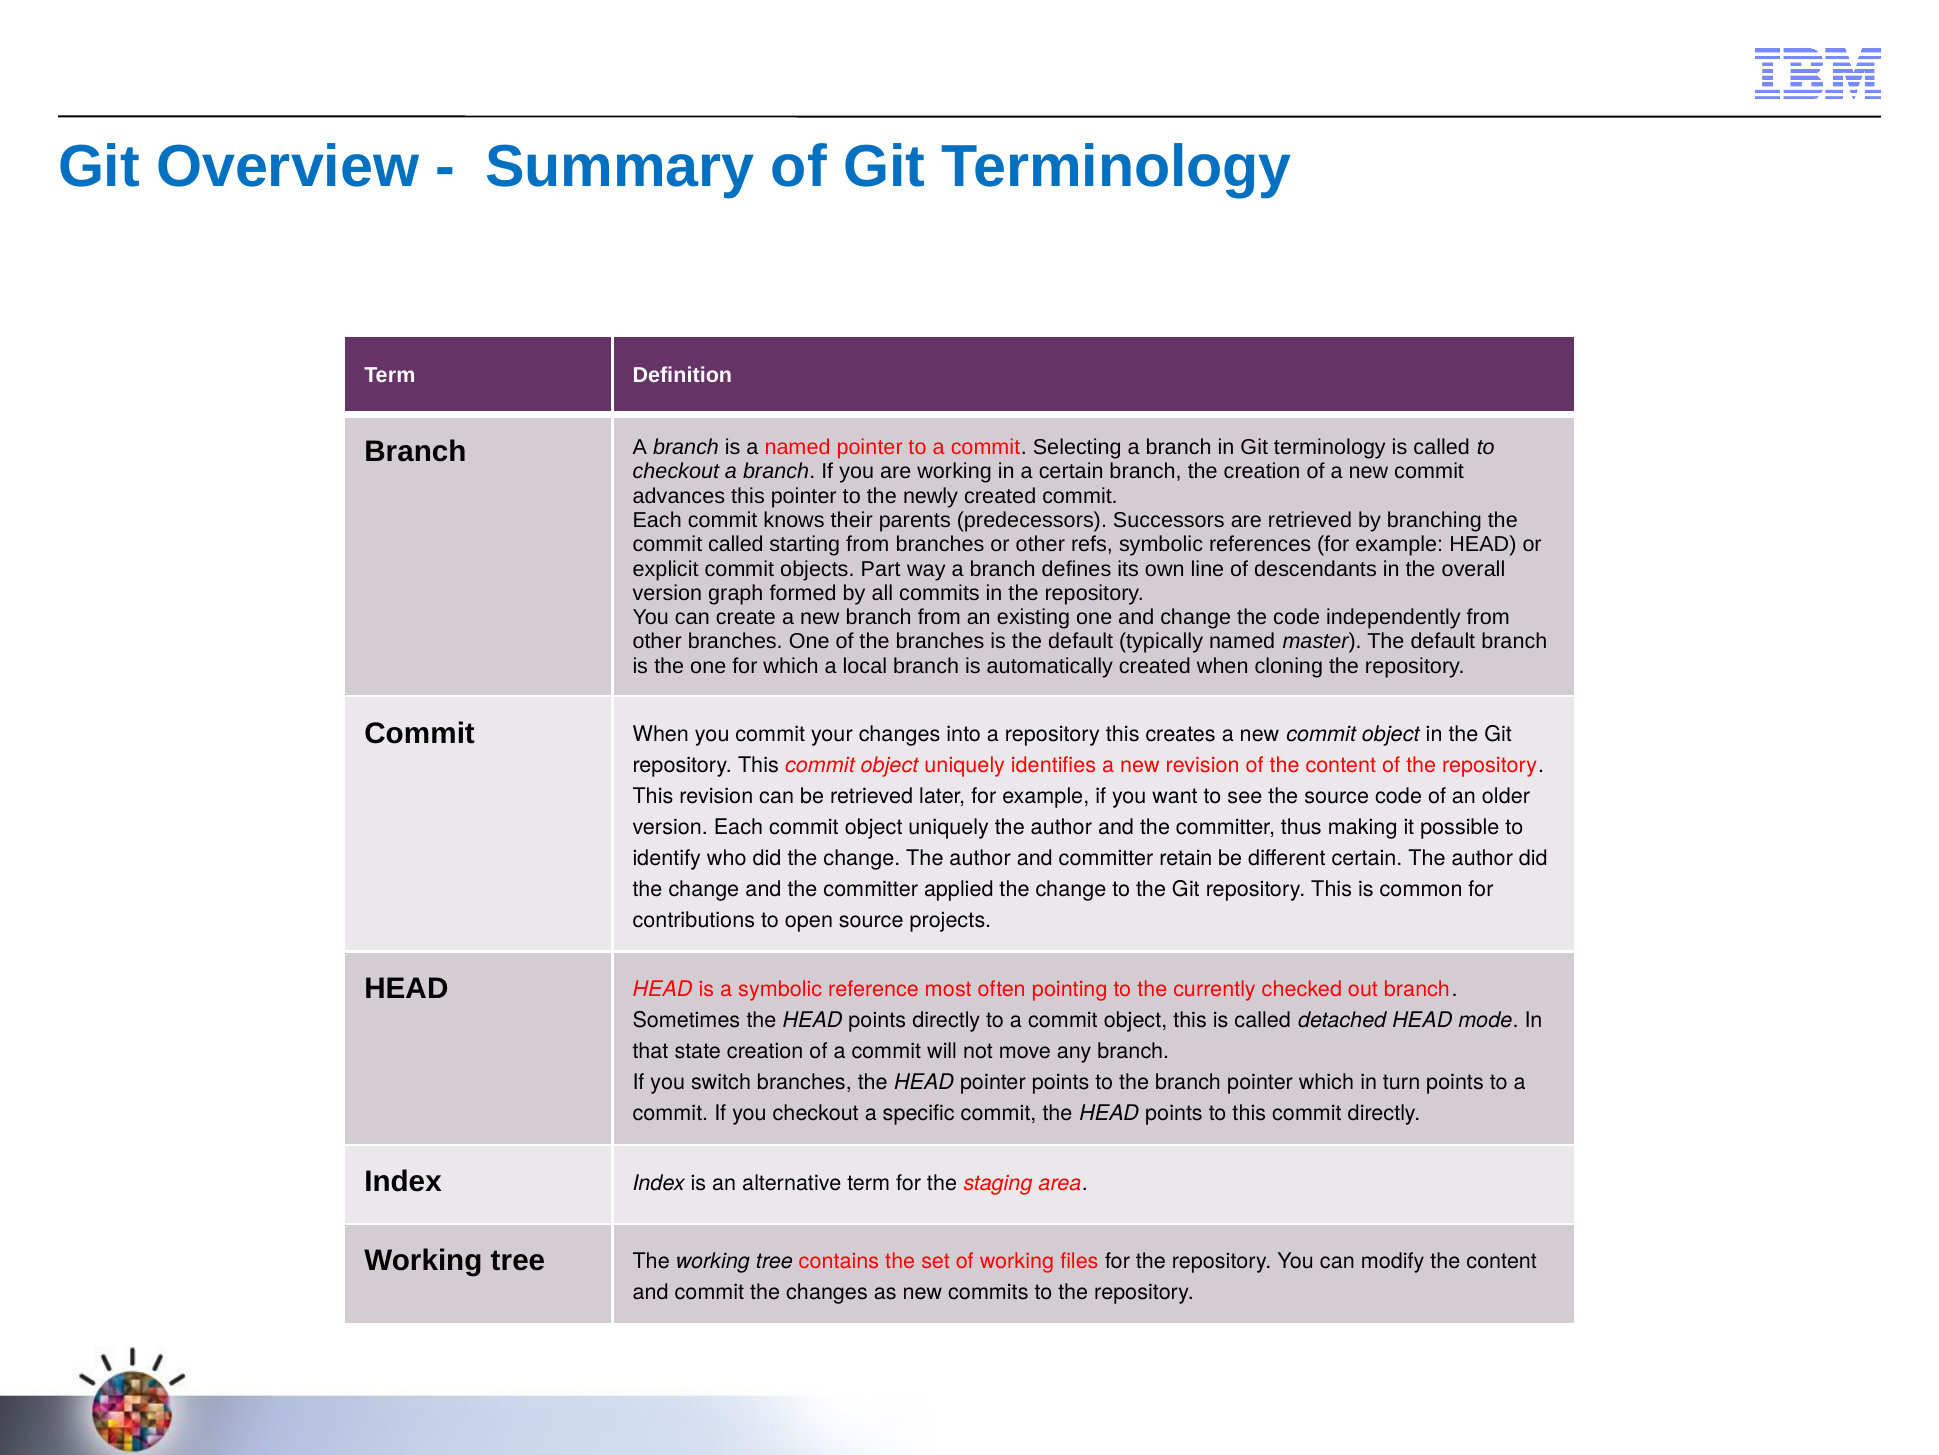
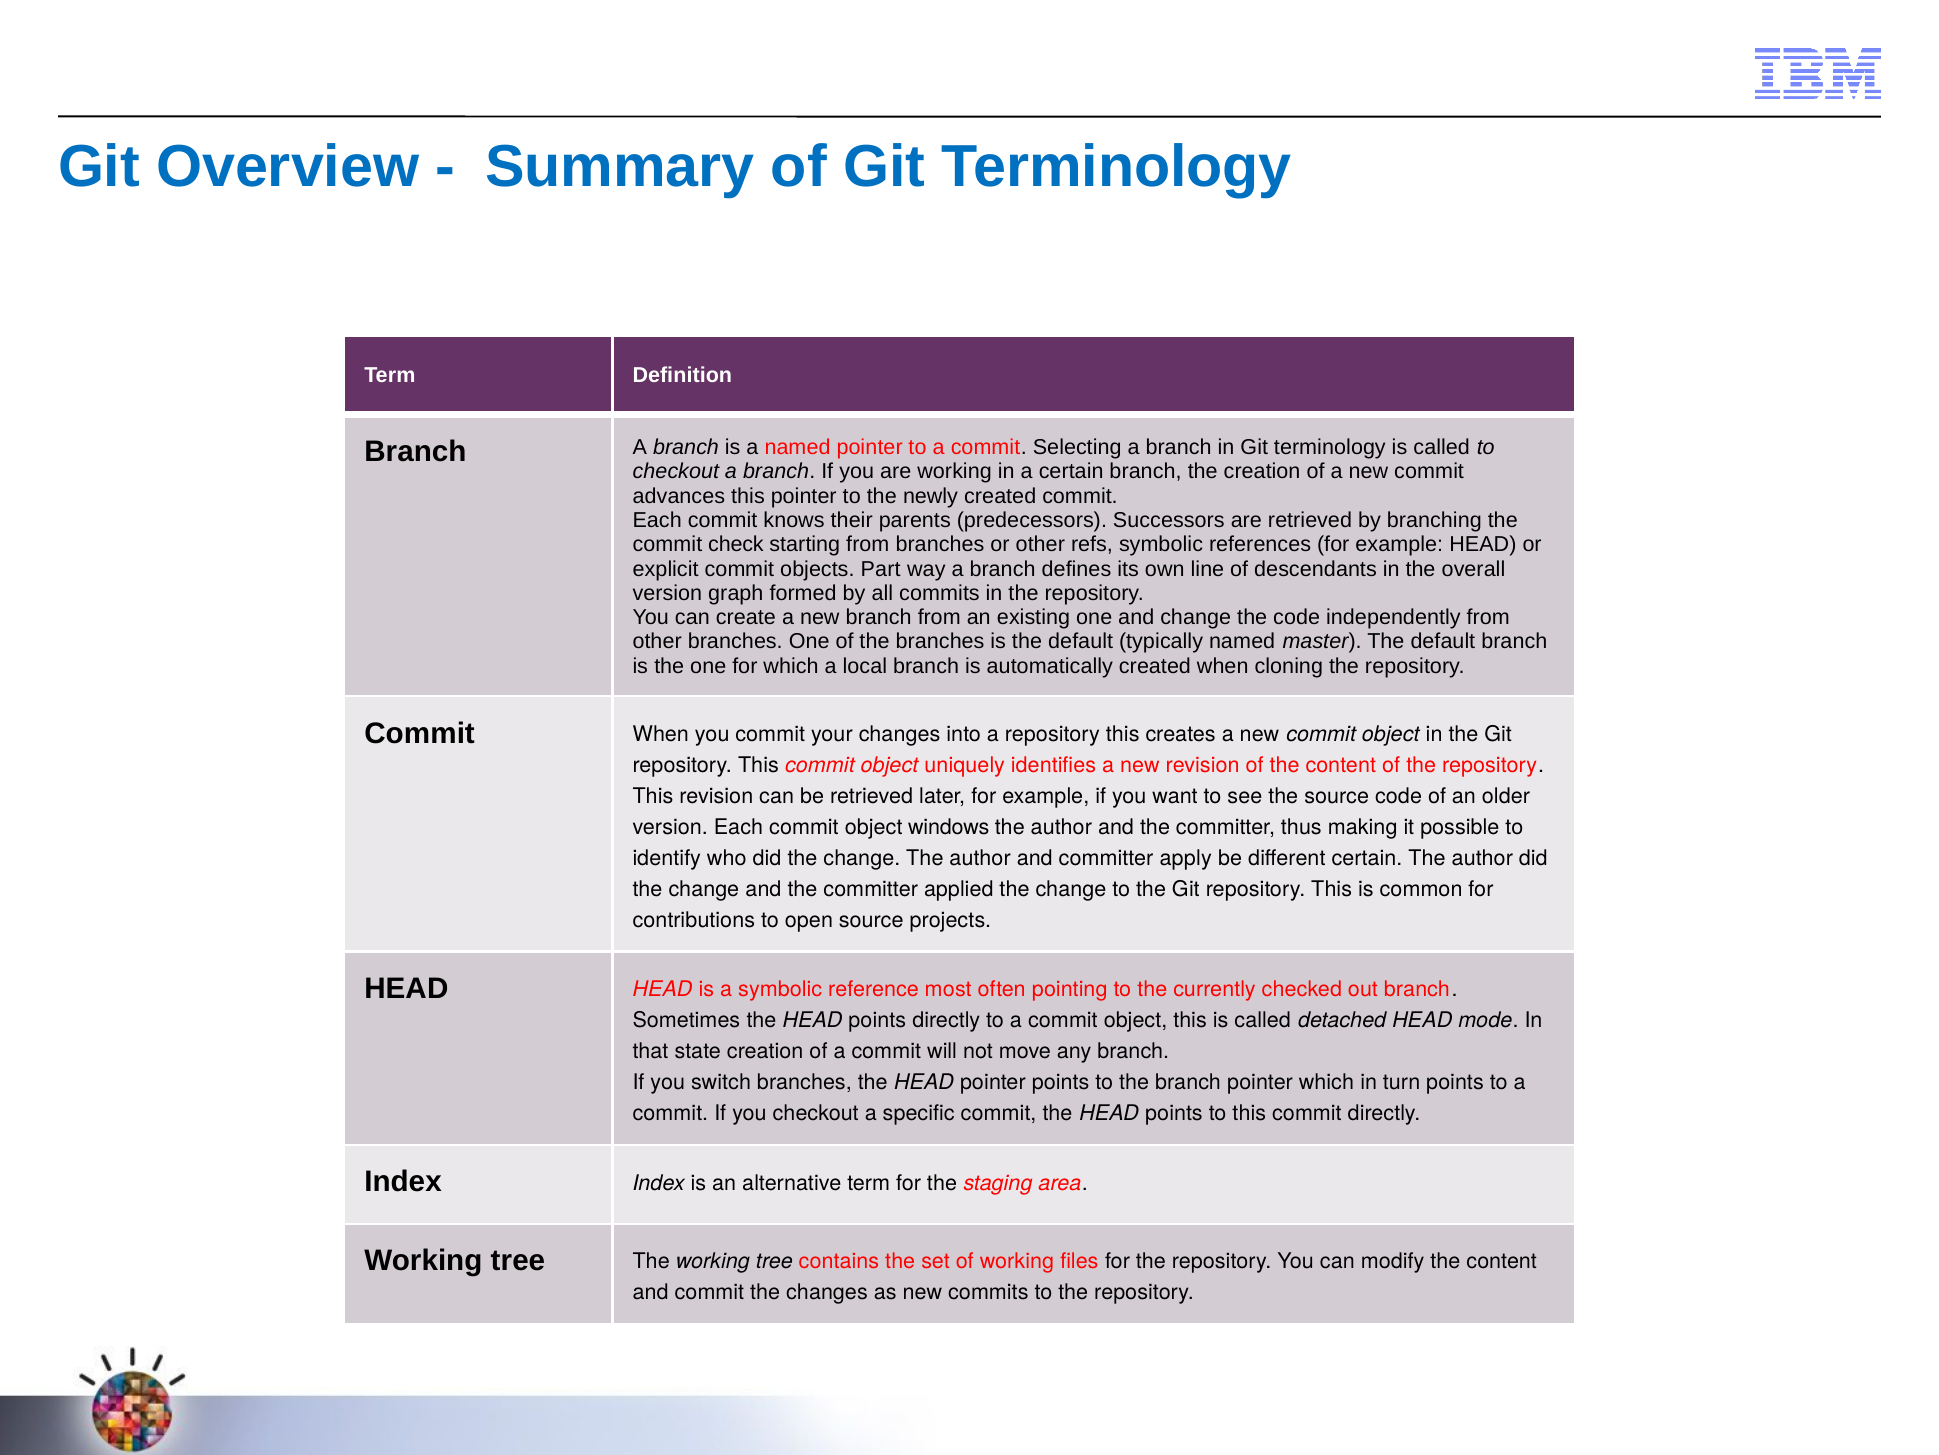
commit called: called -> check
Each commit object uniquely: uniquely -> windows
retain: retain -> apply
